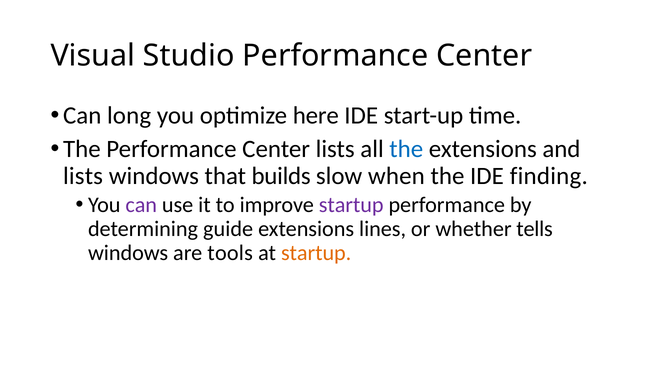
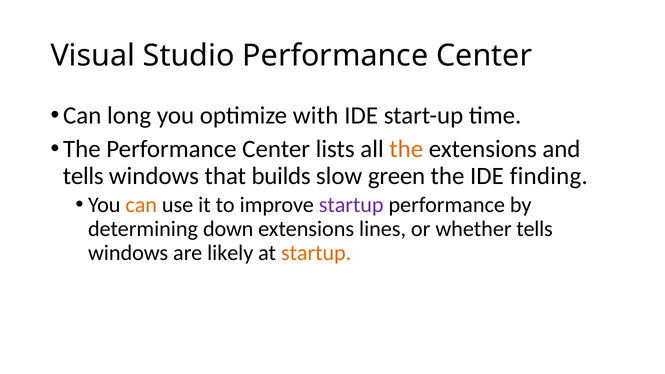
here: here -> with
the at (406, 149) colour: blue -> orange
lists at (83, 176): lists -> tells
when: when -> green
can at (141, 205) colour: purple -> orange
guide: guide -> down
tools: tools -> likely
